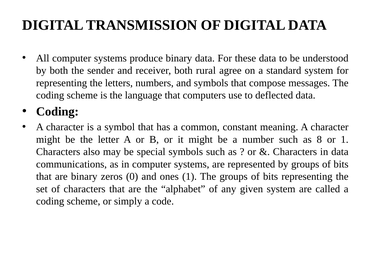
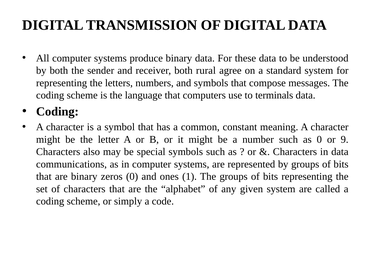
deflected: deflected -> terminals
as 8: 8 -> 0
or 1: 1 -> 9
